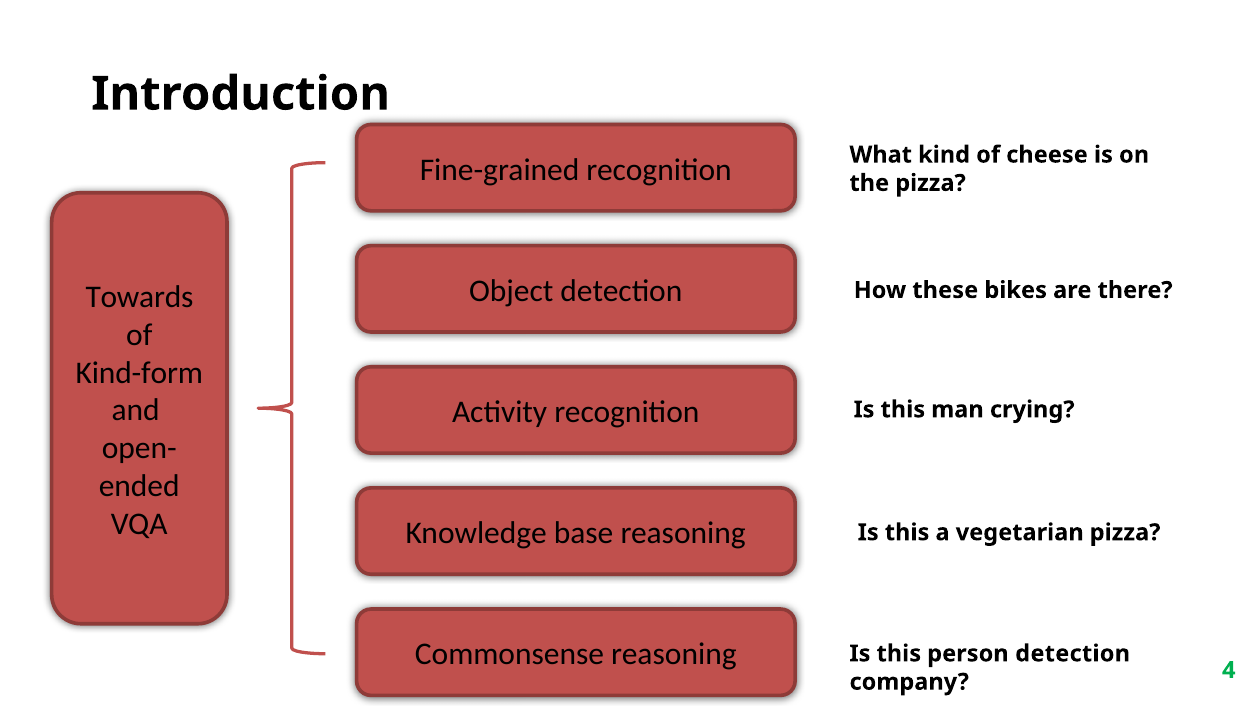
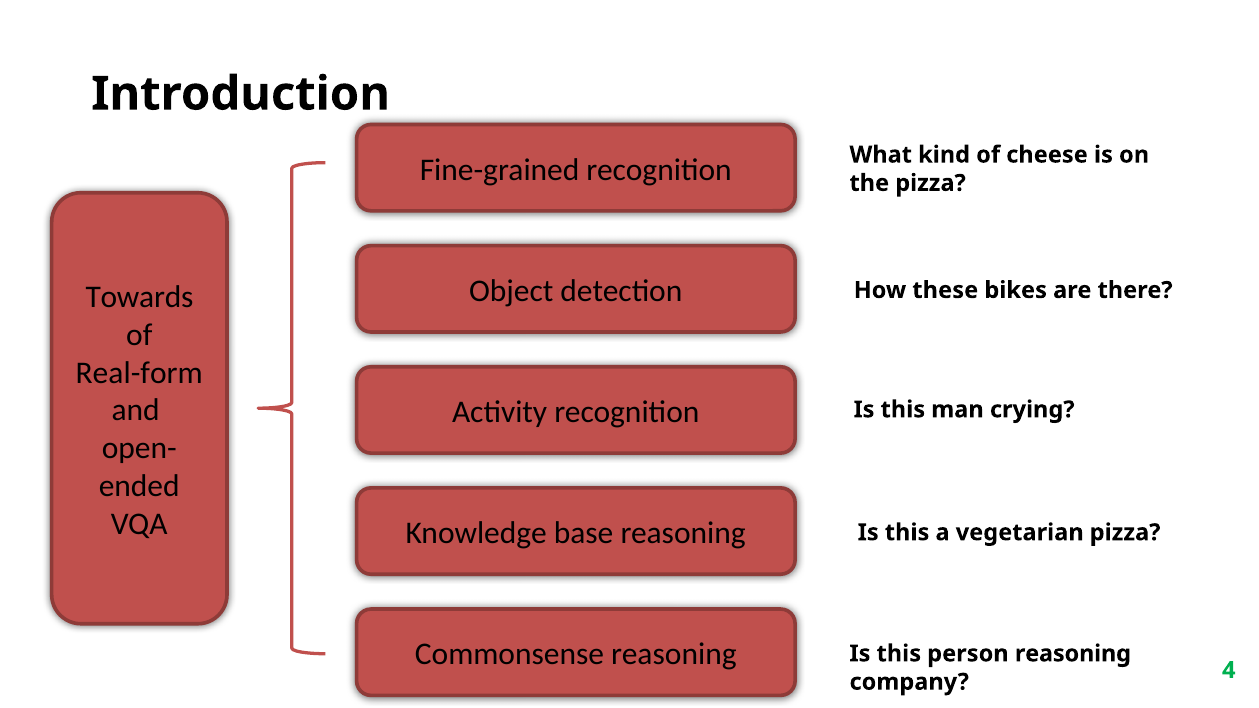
Kind-form: Kind-form -> Real-form
person detection: detection -> reasoning
